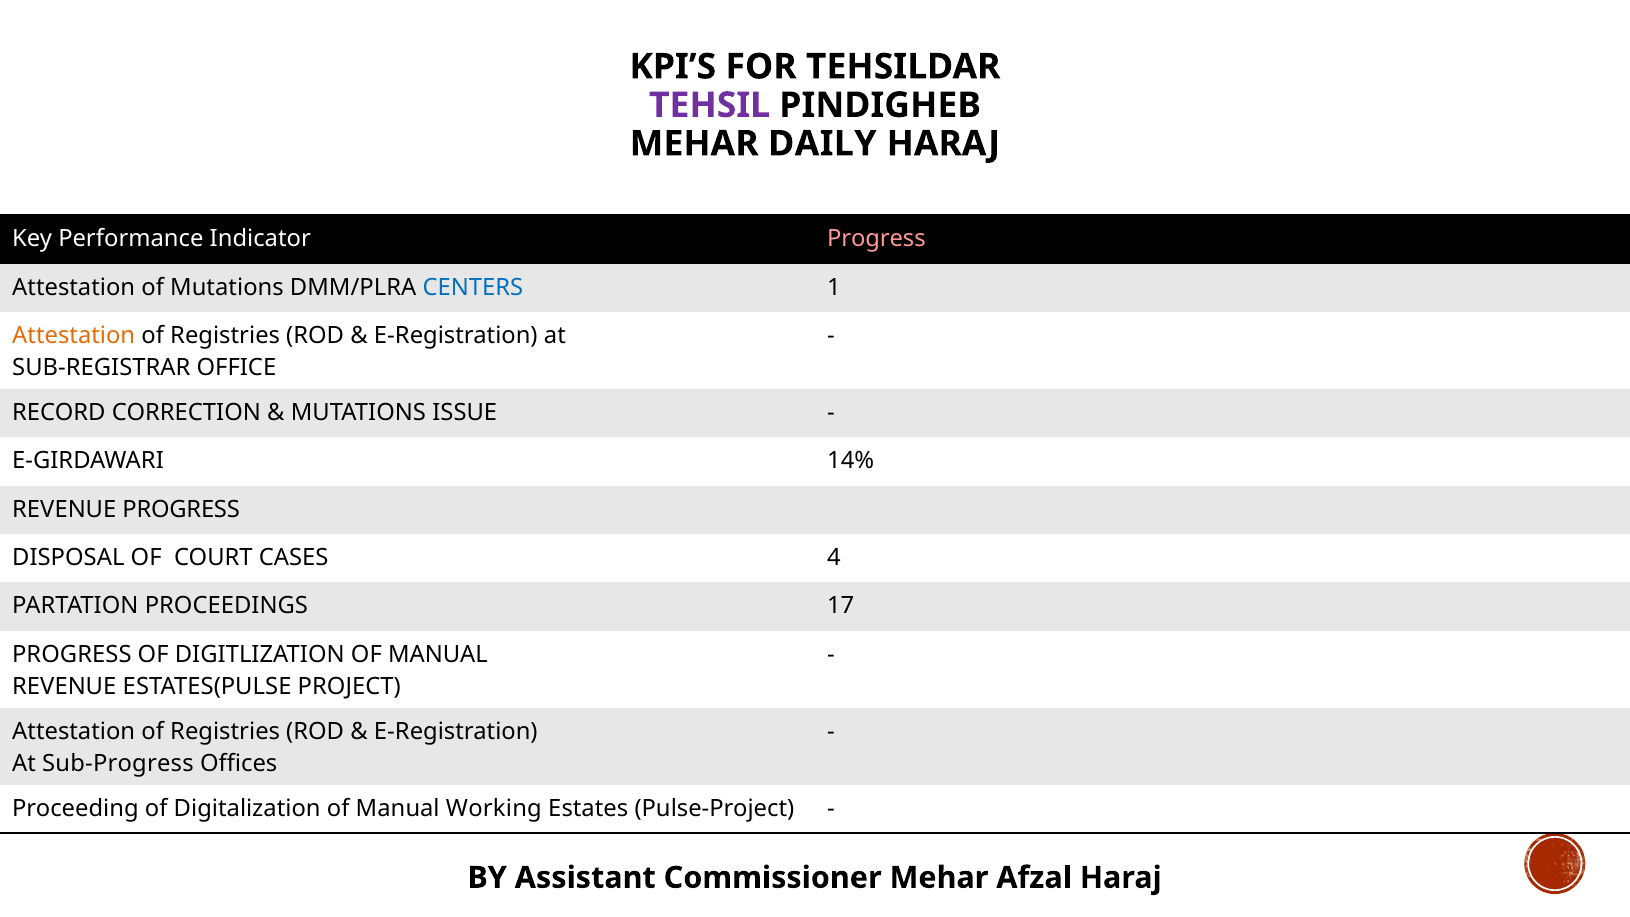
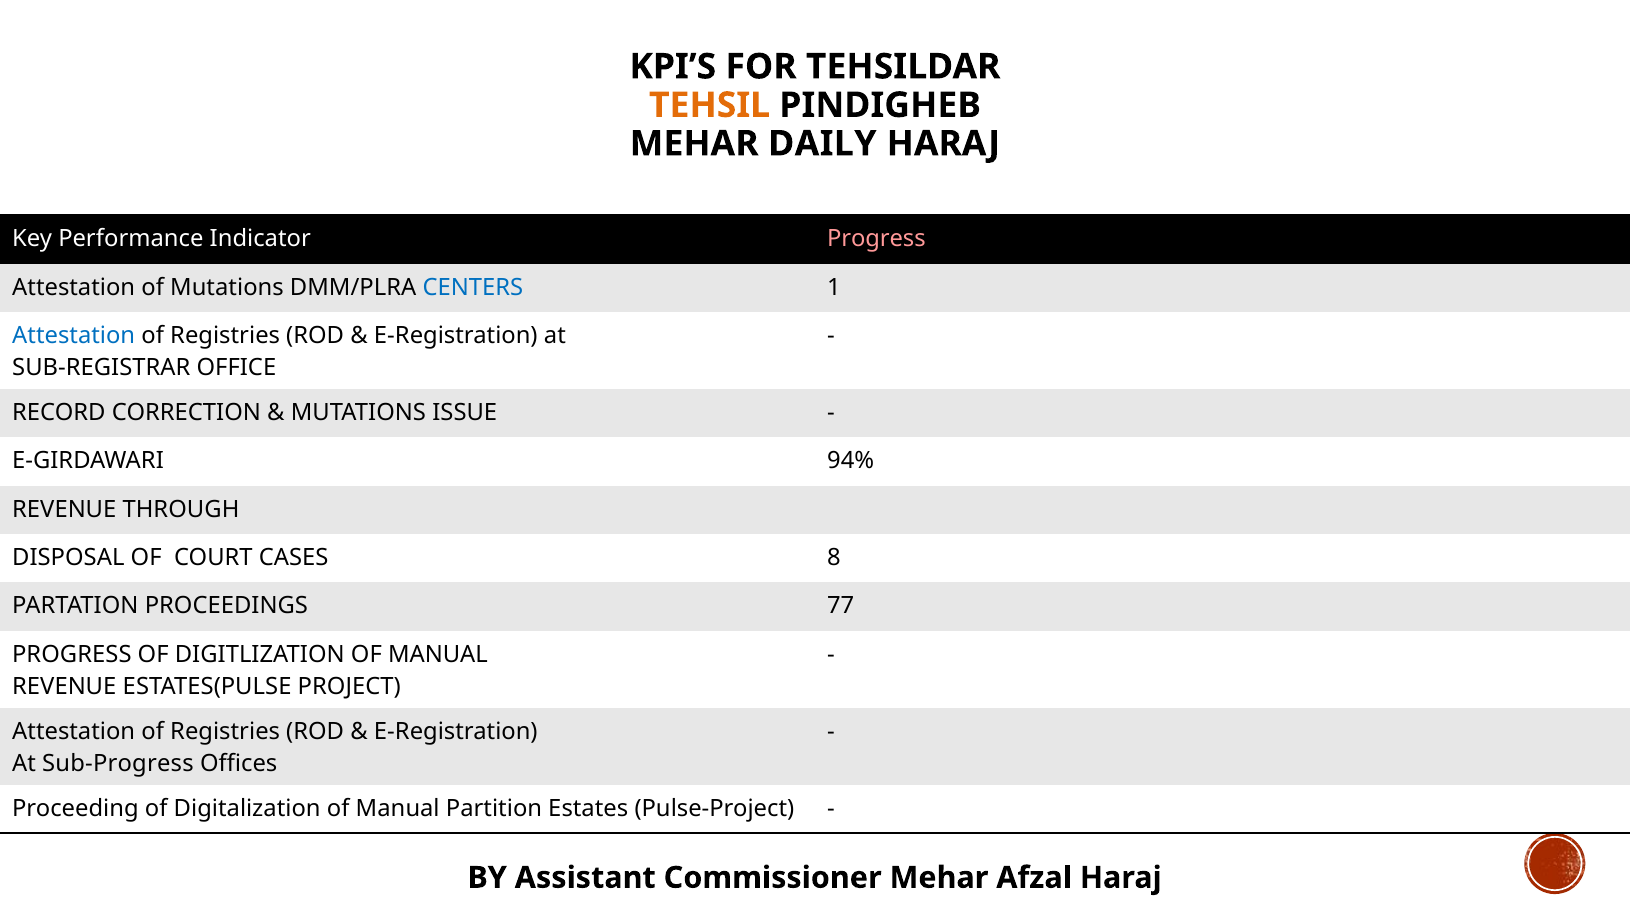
TEHSIL colour: purple -> orange
Attestation at (74, 336) colour: orange -> blue
14%: 14% -> 94%
REVENUE PROGRESS: PROGRESS -> THROUGH
4: 4 -> 8
17: 17 -> 77
Working: Working -> Partition
